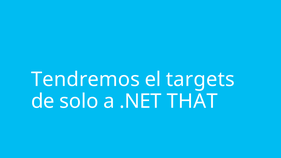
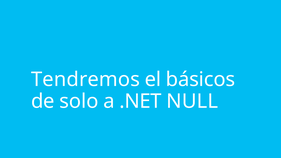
targets: targets -> básicos
THAT: THAT -> NULL
